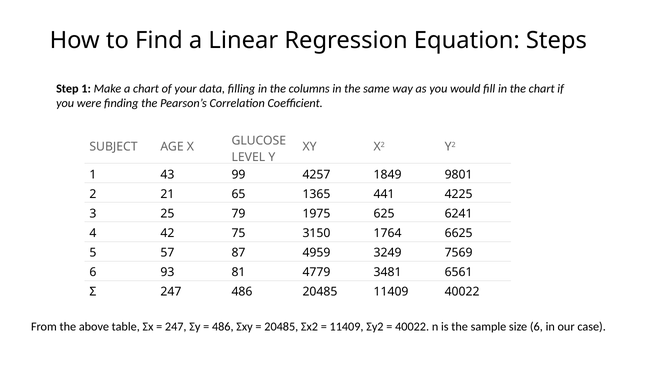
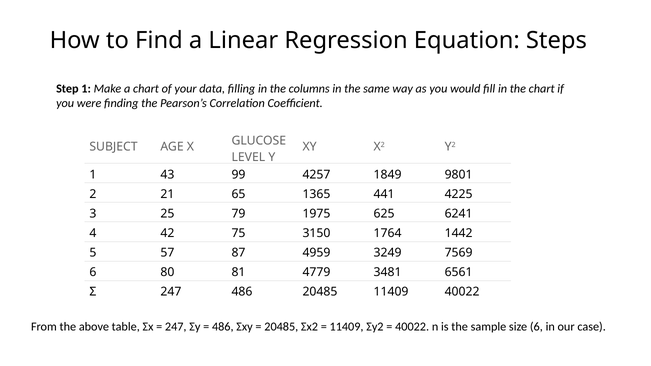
6625: 6625 -> 1442
93: 93 -> 80
